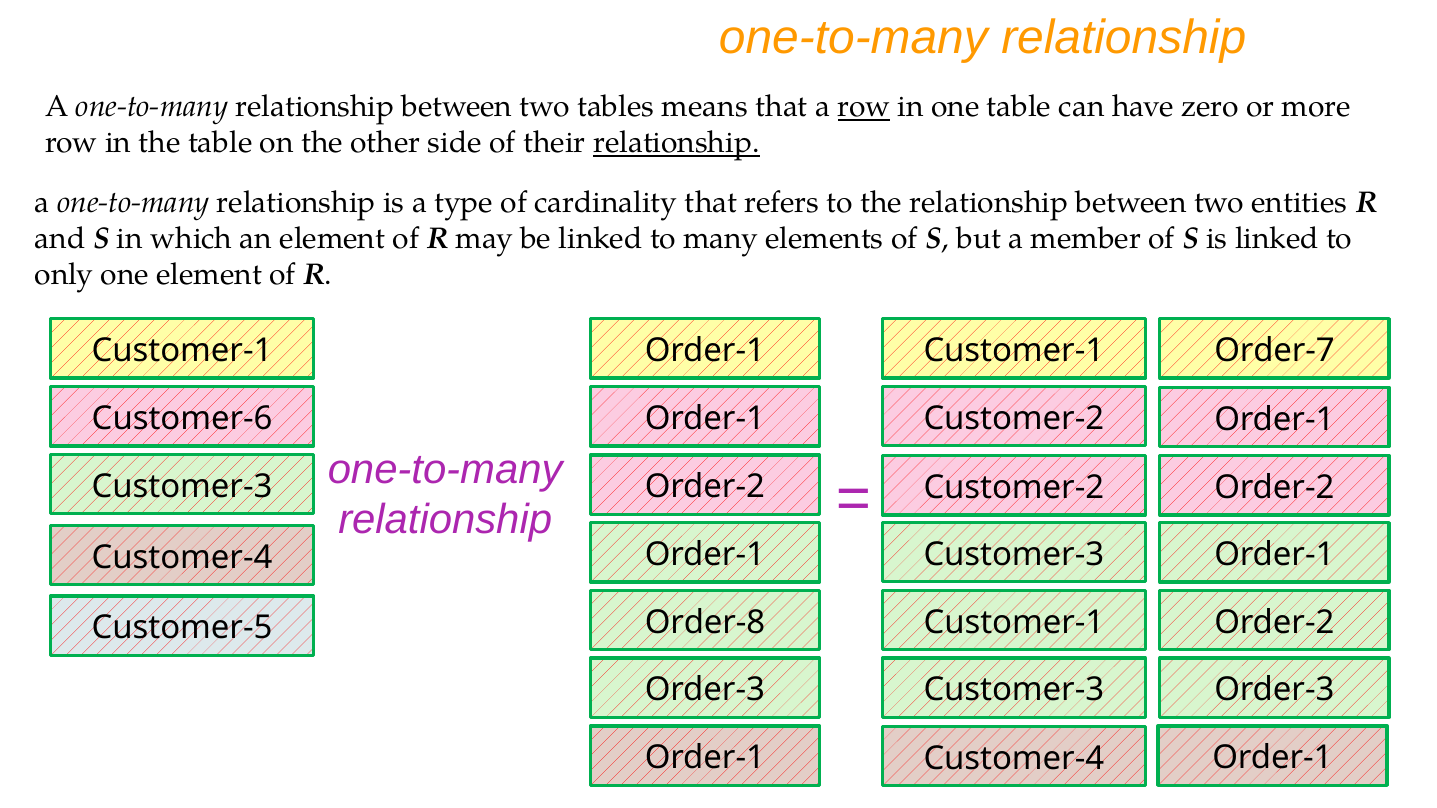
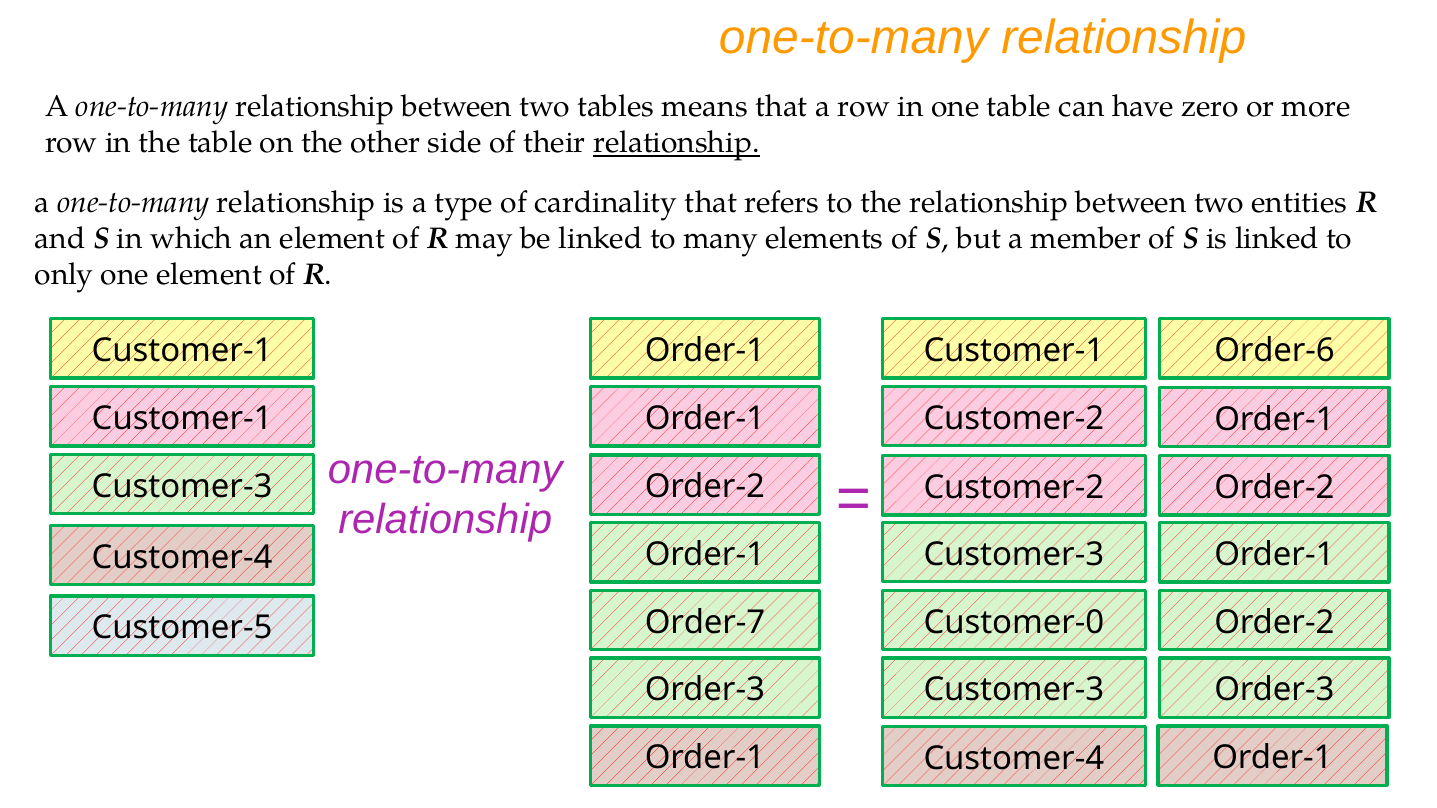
row at (864, 107) underline: present -> none
Order-7: Order-7 -> Order-6
Customer-6 at (182, 419): Customer-6 -> Customer-1
Order-8: Order-8 -> Order-7
Customer-1 at (1014, 622): Customer-1 -> Customer-0
